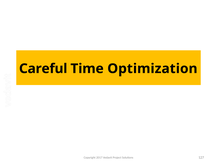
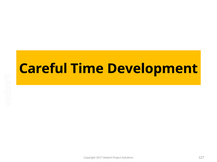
Optimization: Optimization -> Development
